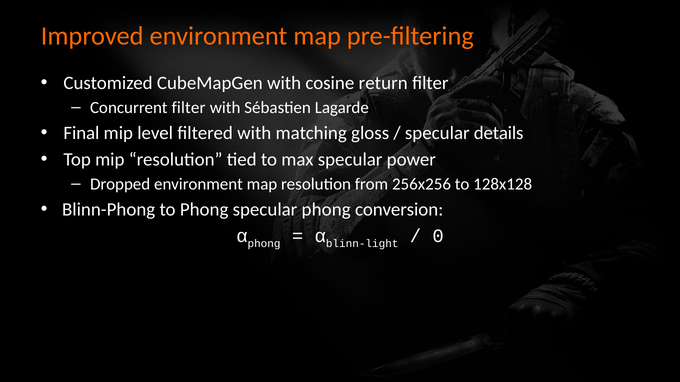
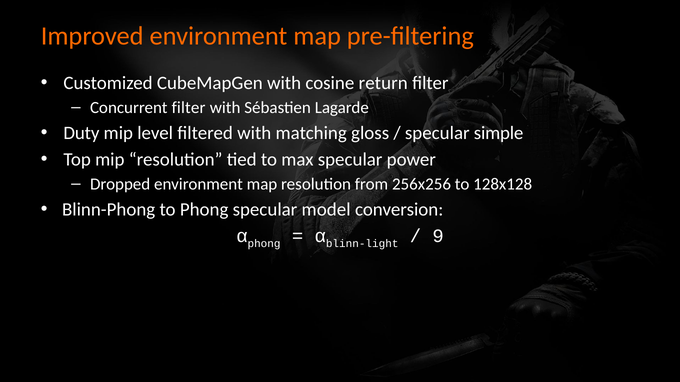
Final: Final -> Duty
details: details -> simple
specular phong: phong -> model
0: 0 -> 9
